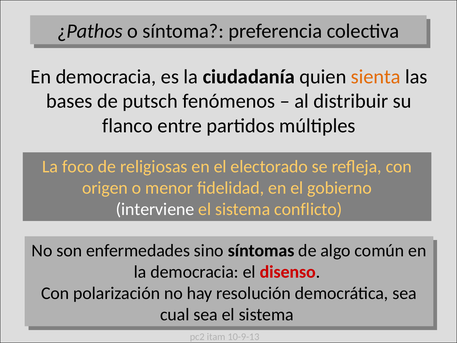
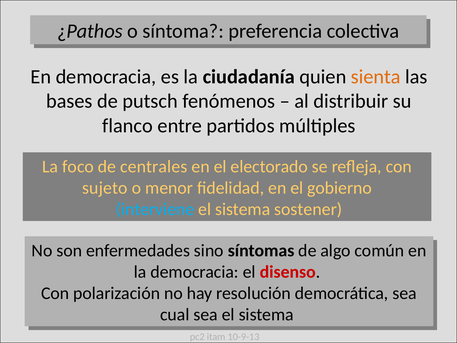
religiosas: religiosas -> centrales
origen: origen -> sujeto
interviene colour: white -> light blue
conflicto: conflicto -> sostener
